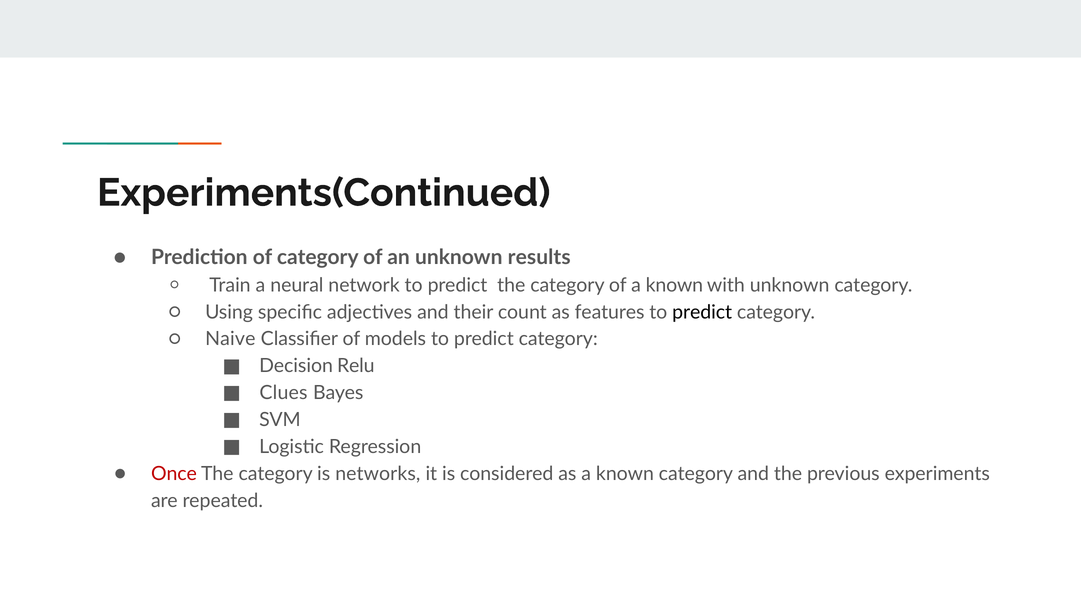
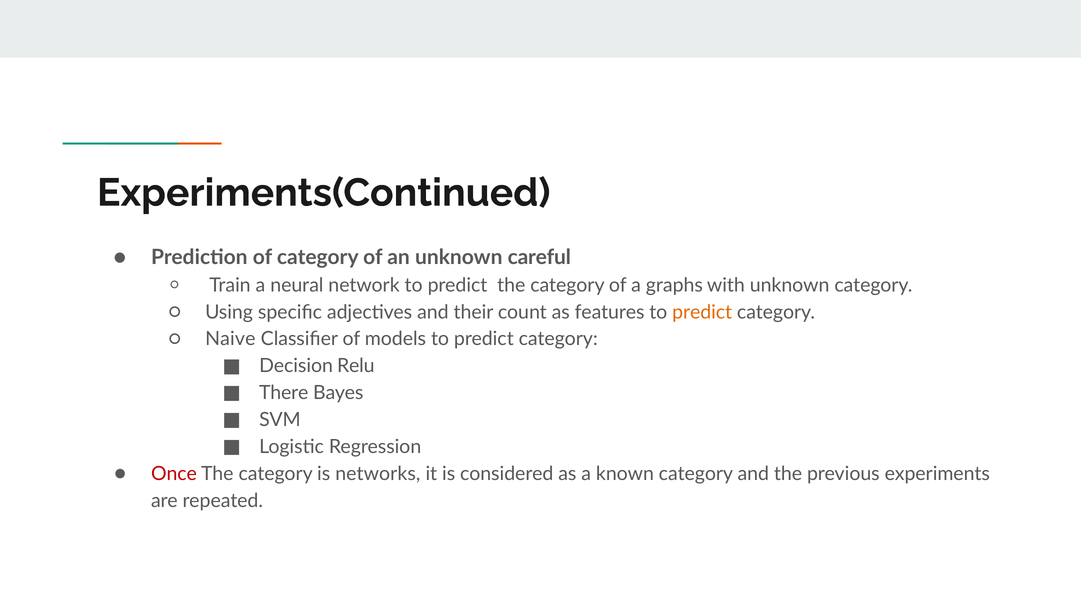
results: results -> careful
of a known: known -> graphs
predict at (702, 312) colour: black -> orange
Clues: Clues -> There
